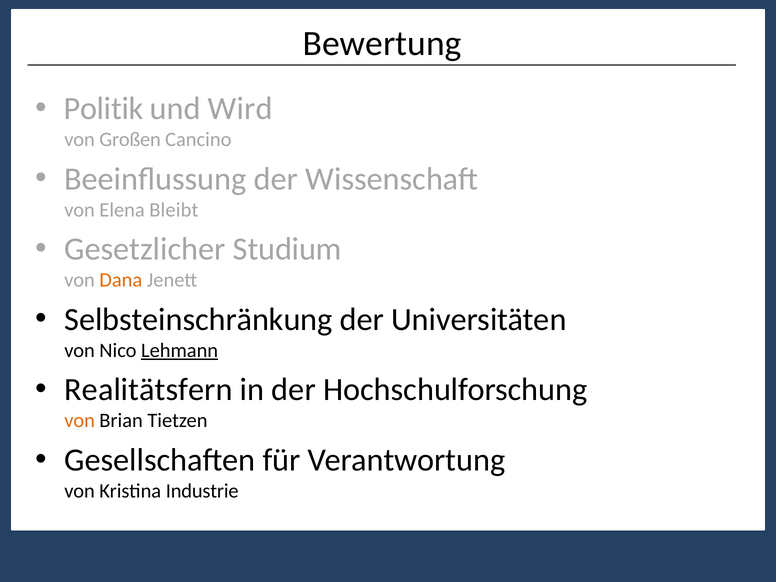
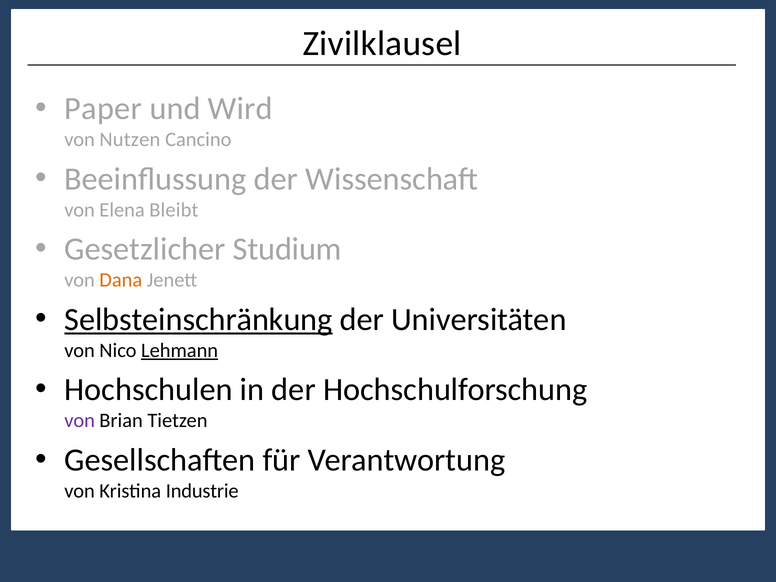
Bewertung: Bewertung -> Zivilklausel
Politik: Politik -> Paper
Großen: Großen -> Nutzen
Selbsteinschränkung underline: none -> present
Realitätsfern: Realitätsfern -> Hochschulen
von at (80, 421) colour: orange -> purple
